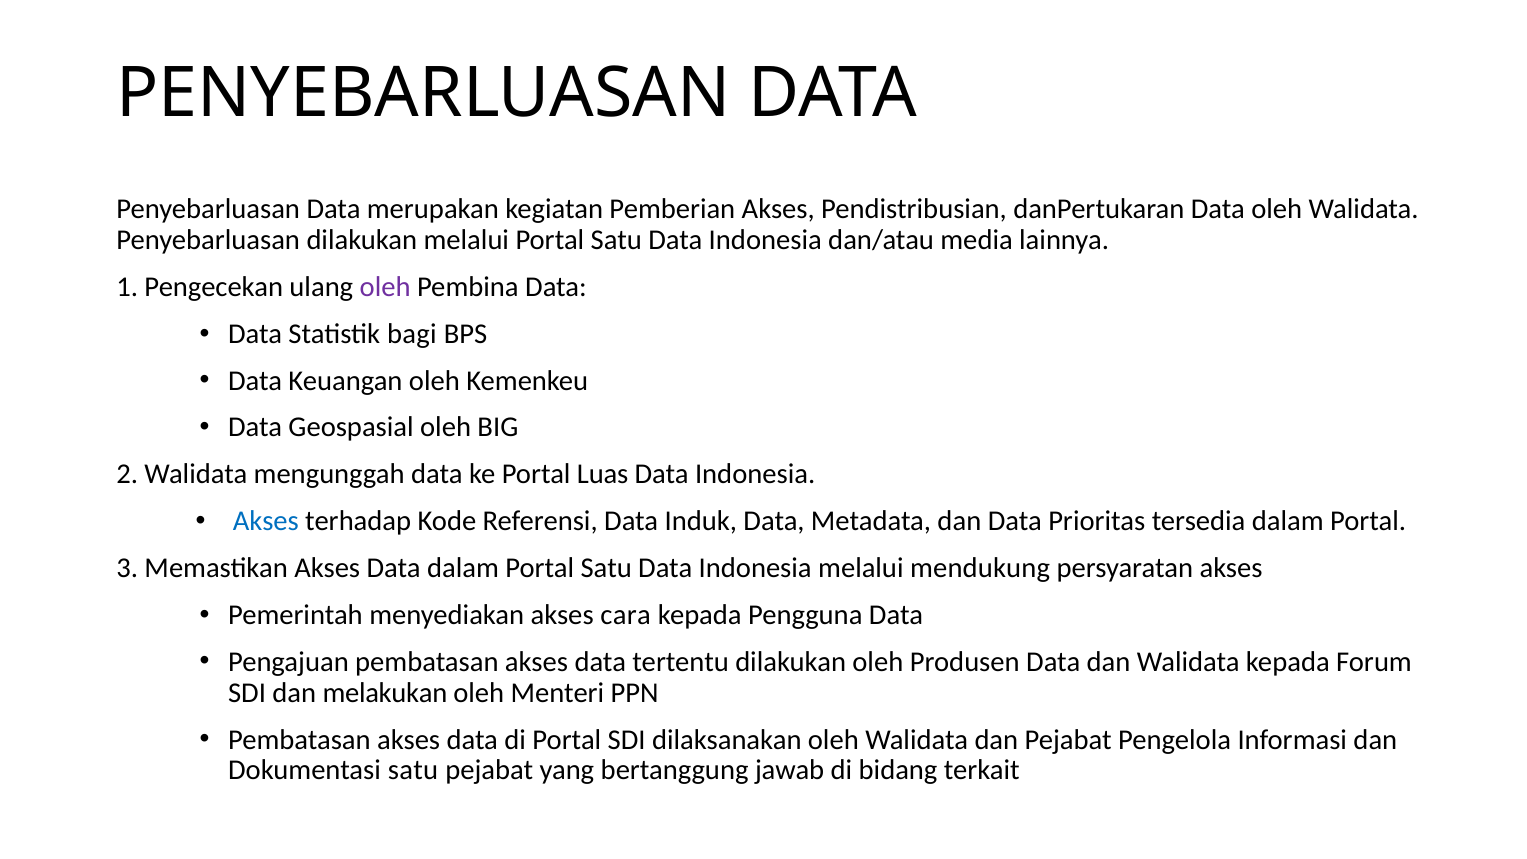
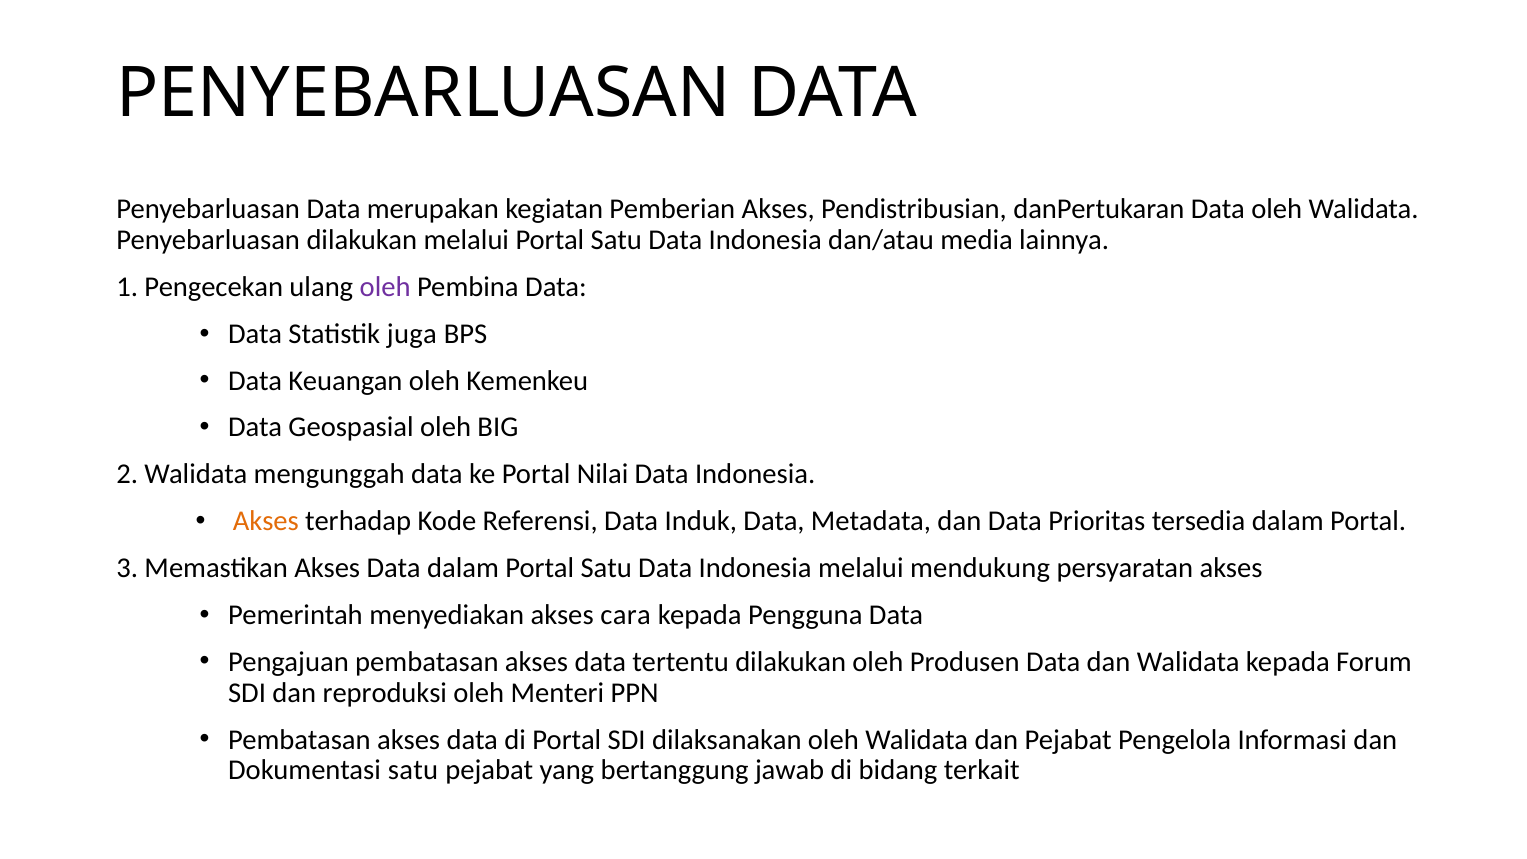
bagi: bagi -> juga
Luas: Luas -> Nilai
Akses at (266, 521) colour: blue -> orange
melakukan: melakukan -> reproduksi
